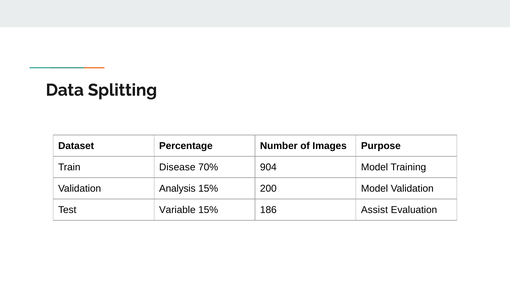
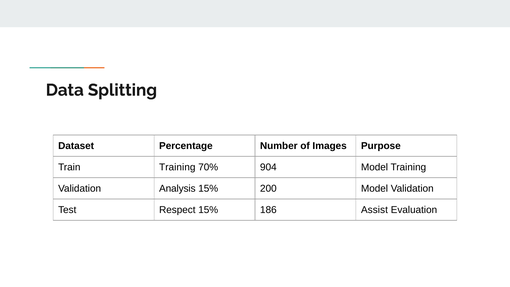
Train Disease: Disease -> Training
Variable: Variable -> Respect
